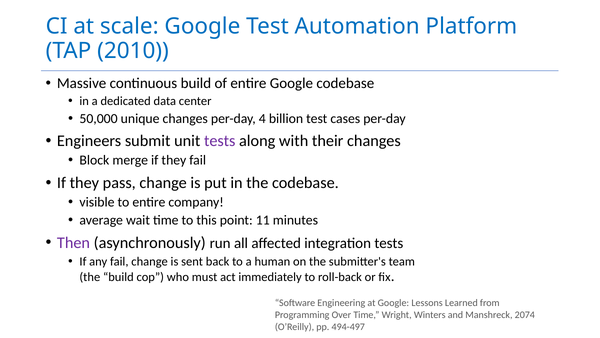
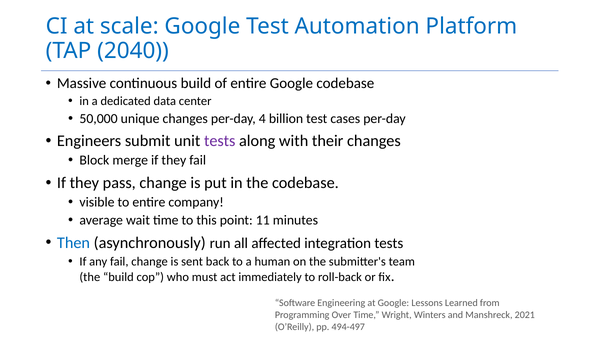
2010: 2010 -> 2040
Then colour: purple -> blue
2074: 2074 -> 2021
